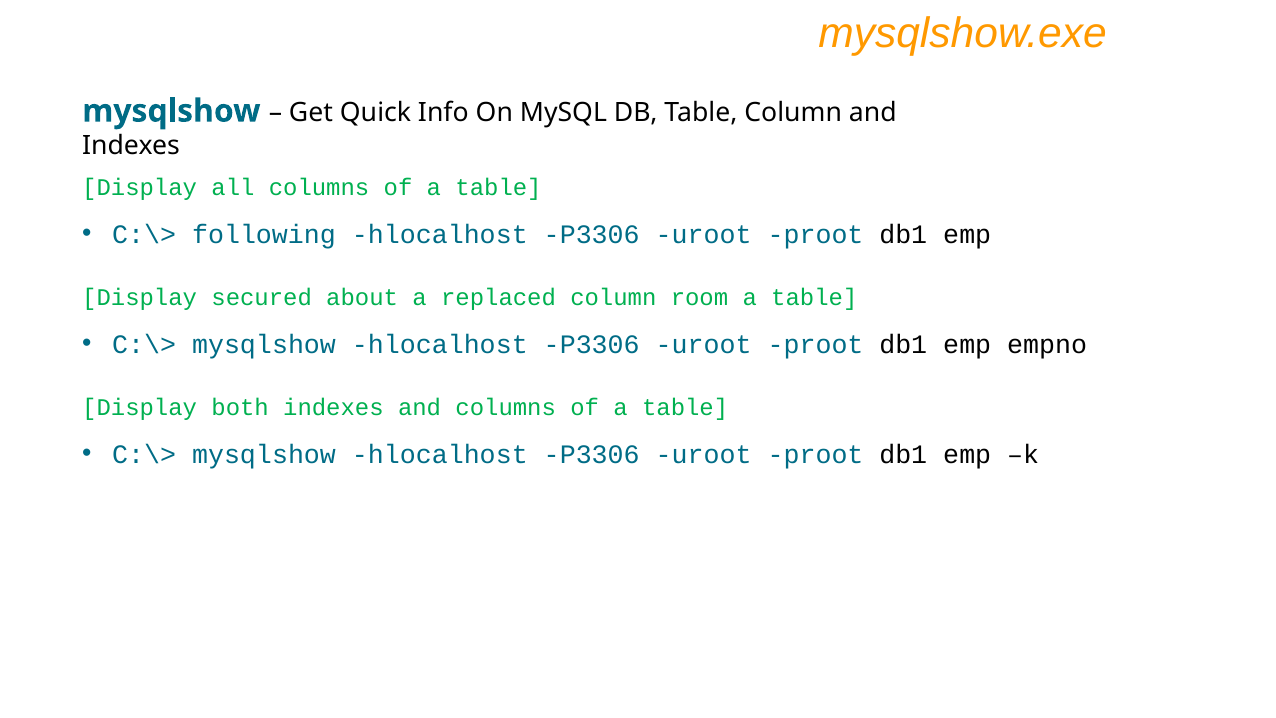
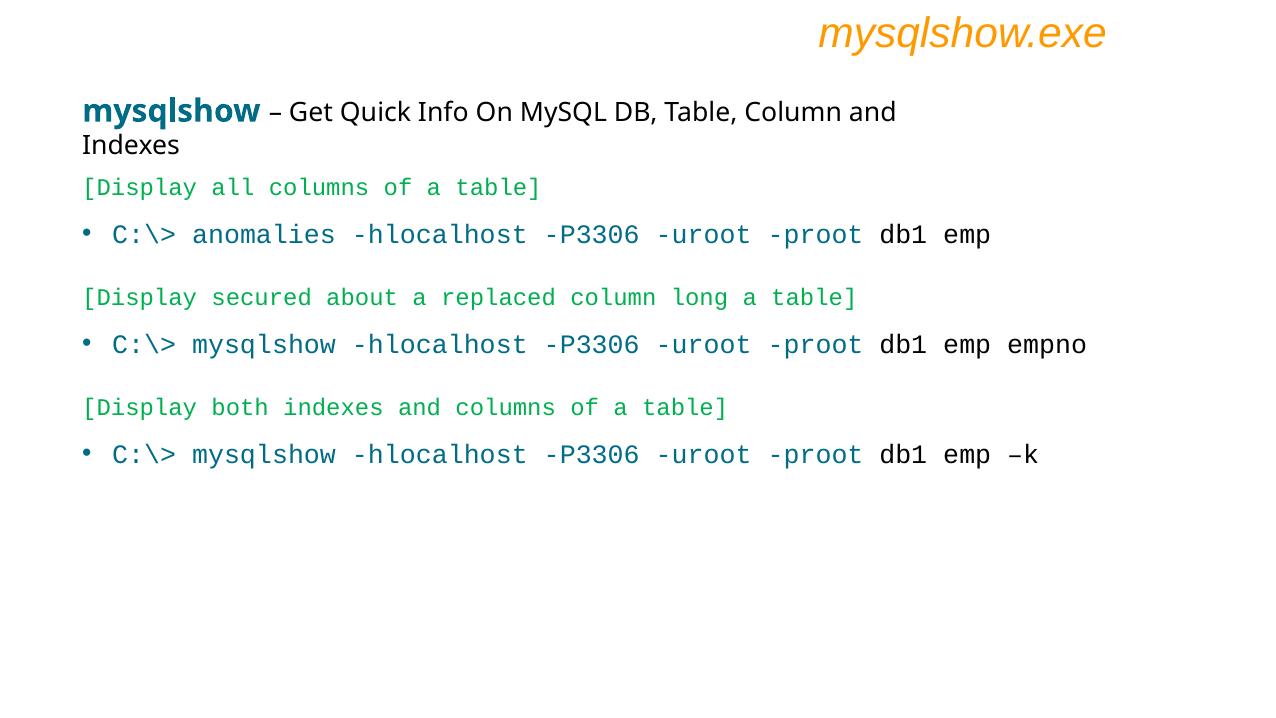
following: following -> anomalies
room: room -> long
